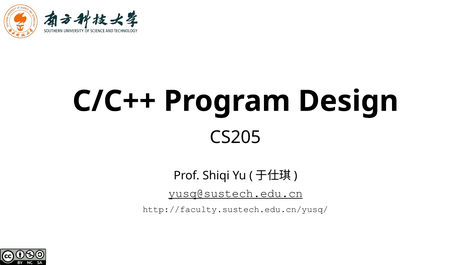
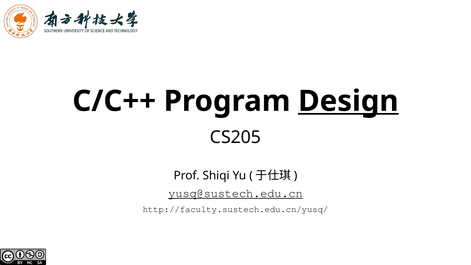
Design underline: none -> present
